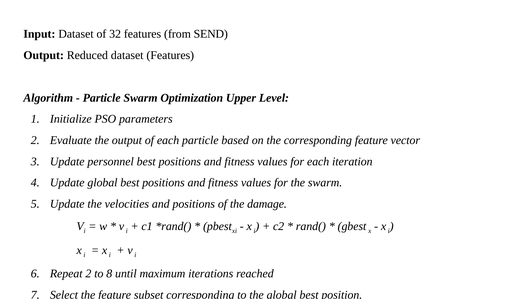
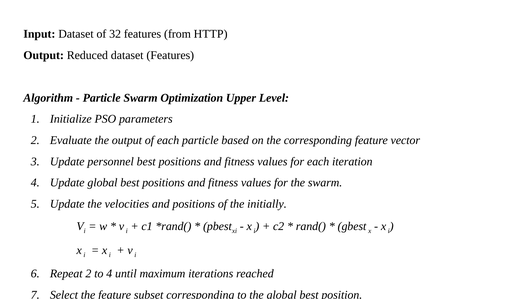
SEND: SEND -> HTTP
damage: damage -> initially
to 8: 8 -> 4
